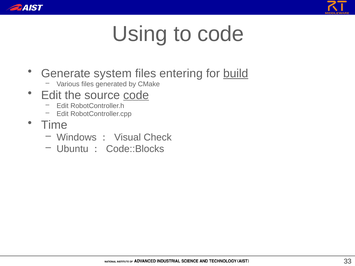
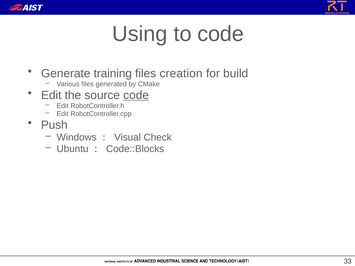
system: system -> training
entering: entering -> creation
build underline: present -> none
Time: Time -> Push
